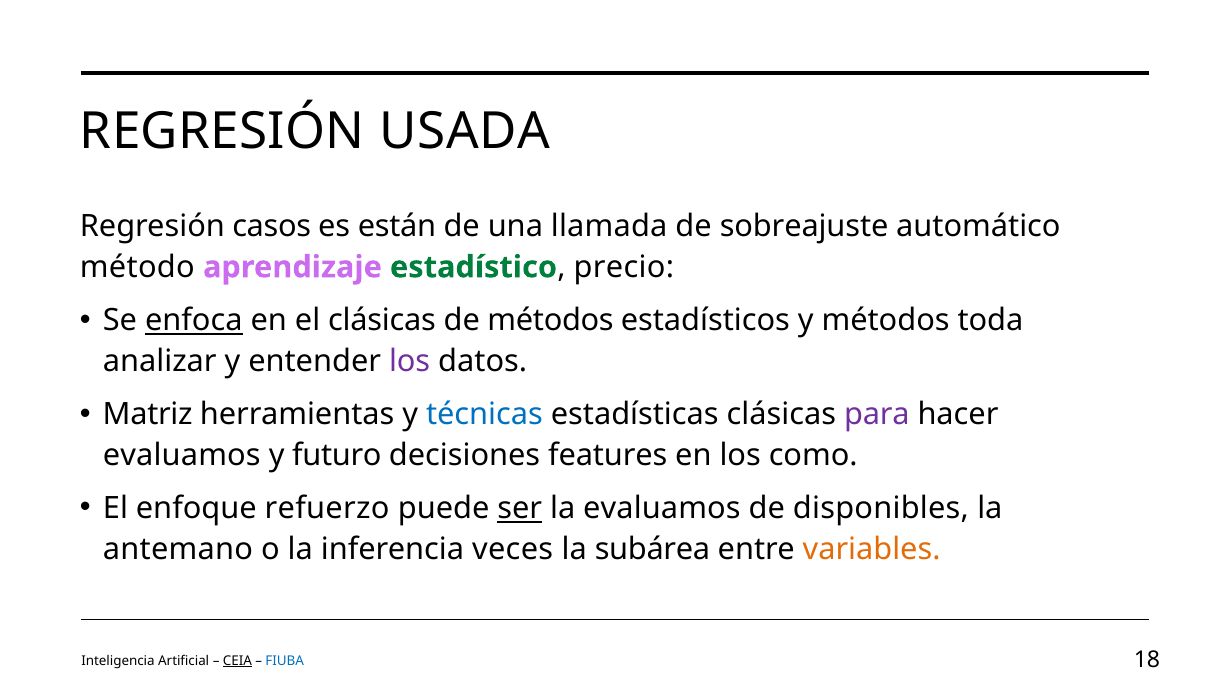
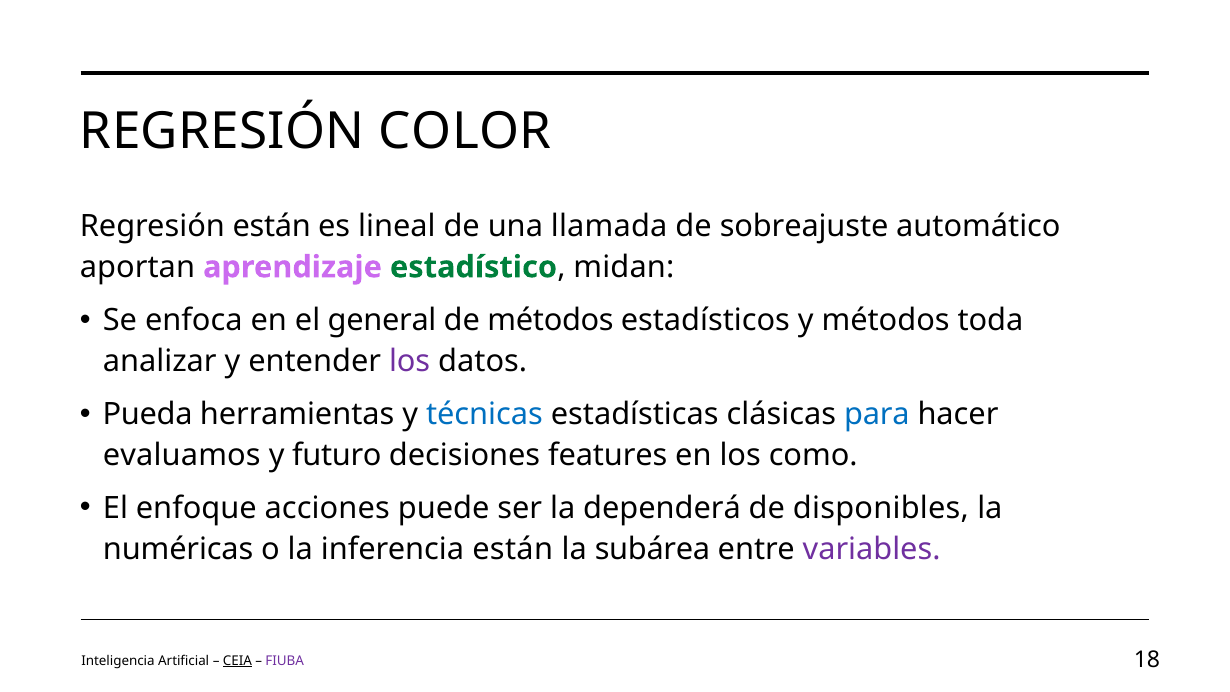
USADA: USADA -> COLOR
Regresión casos: casos -> están
están: están -> lineal
método: método -> aportan
precio: precio -> midan
enfoca underline: present -> none
el clásicas: clásicas -> general
Matriz: Matriz -> Pueda
para colour: purple -> blue
refuerzo: refuerzo -> acciones
ser underline: present -> none
la evaluamos: evaluamos -> dependerá
antemano: antemano -> numéricas
inferencia veces: veces -> están
variables colour: orange -> purple
FIUBA colour: blue -> purple
